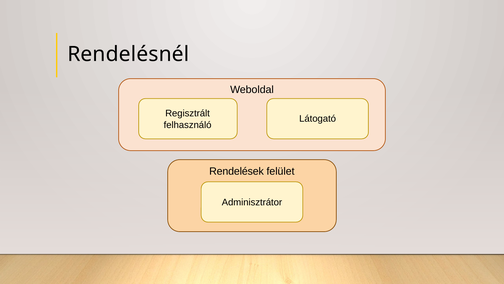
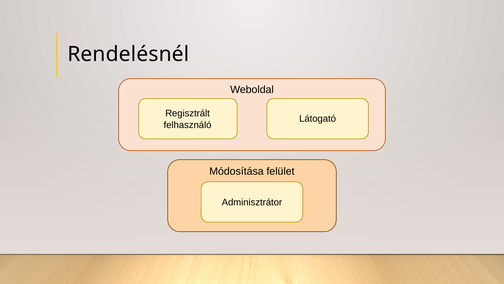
Rendelések: Rendelések -> Módosítása
